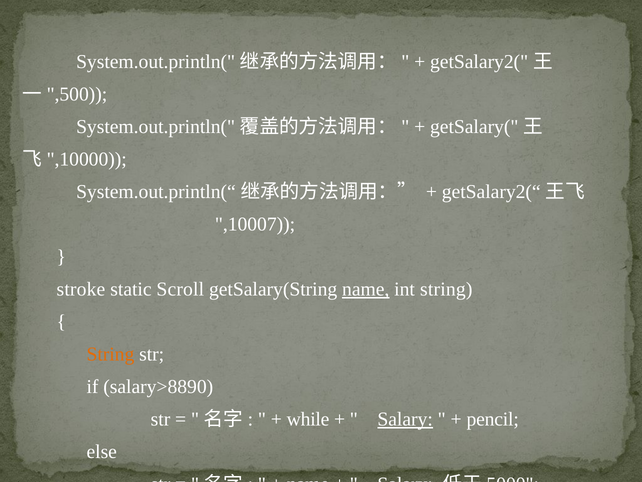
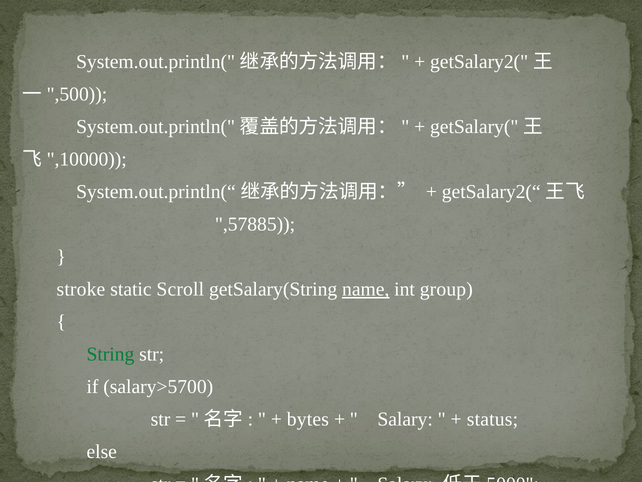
,10007: ,10007 -> ,57885
int string: string -> group
String at (110, 354) colour: orange -> green
salary>8890: salary>8890 -> salary>5700
while: while -> bytes
Salary at (405, 419) underline: present -> none
pencil: pencil -> status
